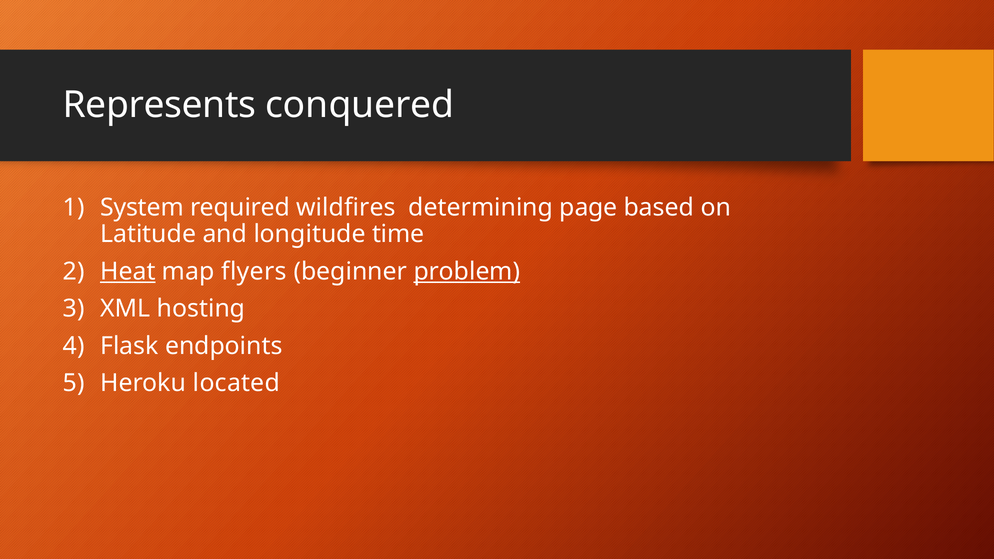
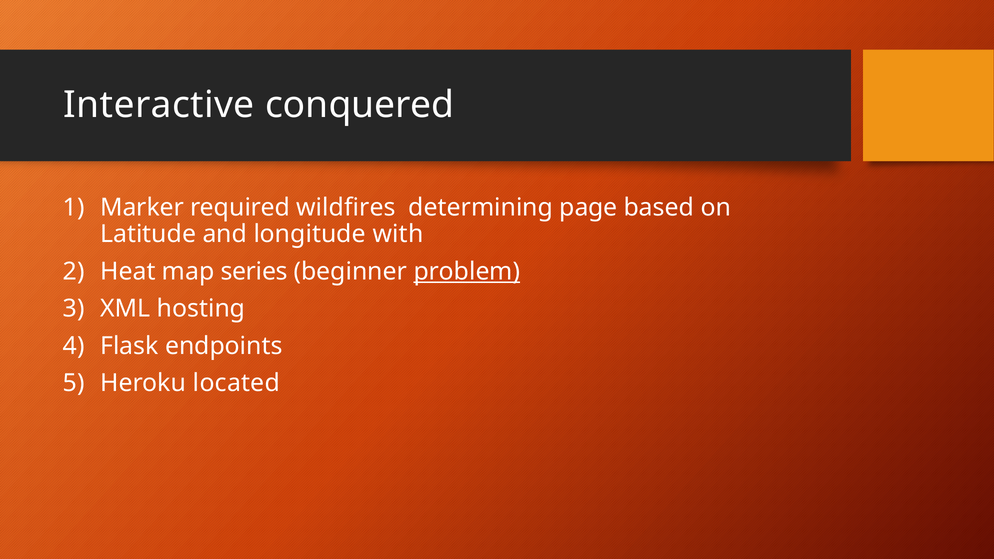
Represents: Represents -> Interactive
System: System -> Marker
time: time -> with
Heat underline: present -> none
flyers: flyers -> series
